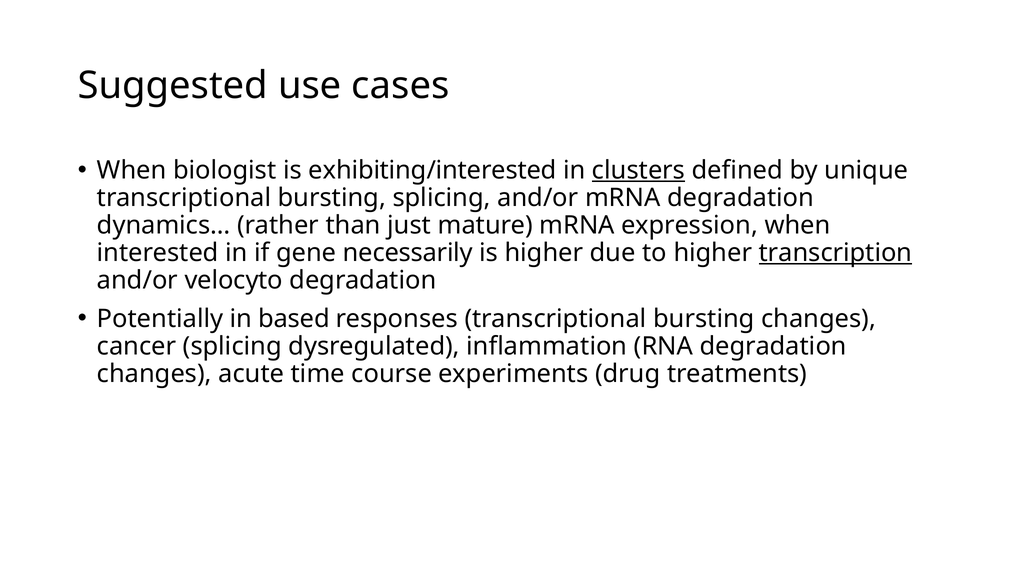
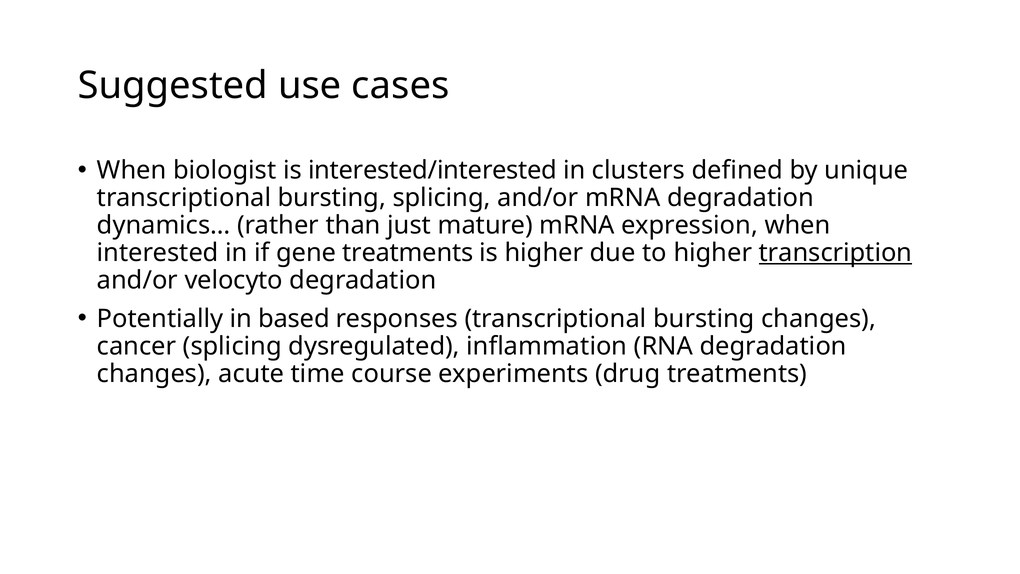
exhibiting/interested: exhibiting/interested -> interested/interested
clusters underline: present -> none
gene necessarily: necessarily -> treatments
